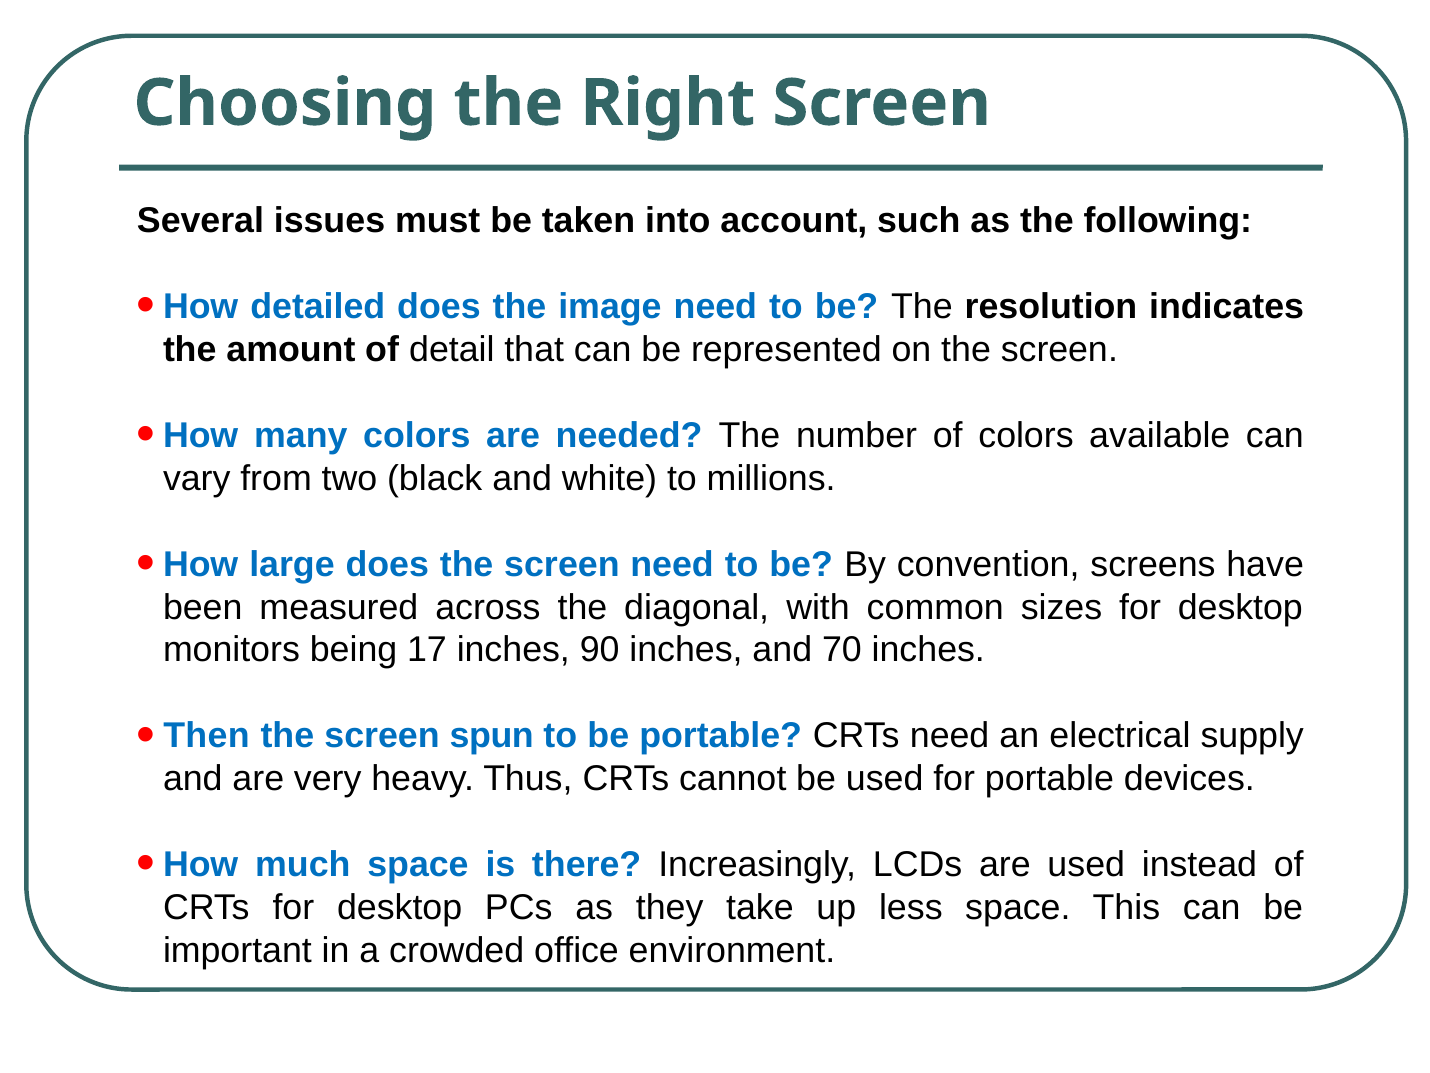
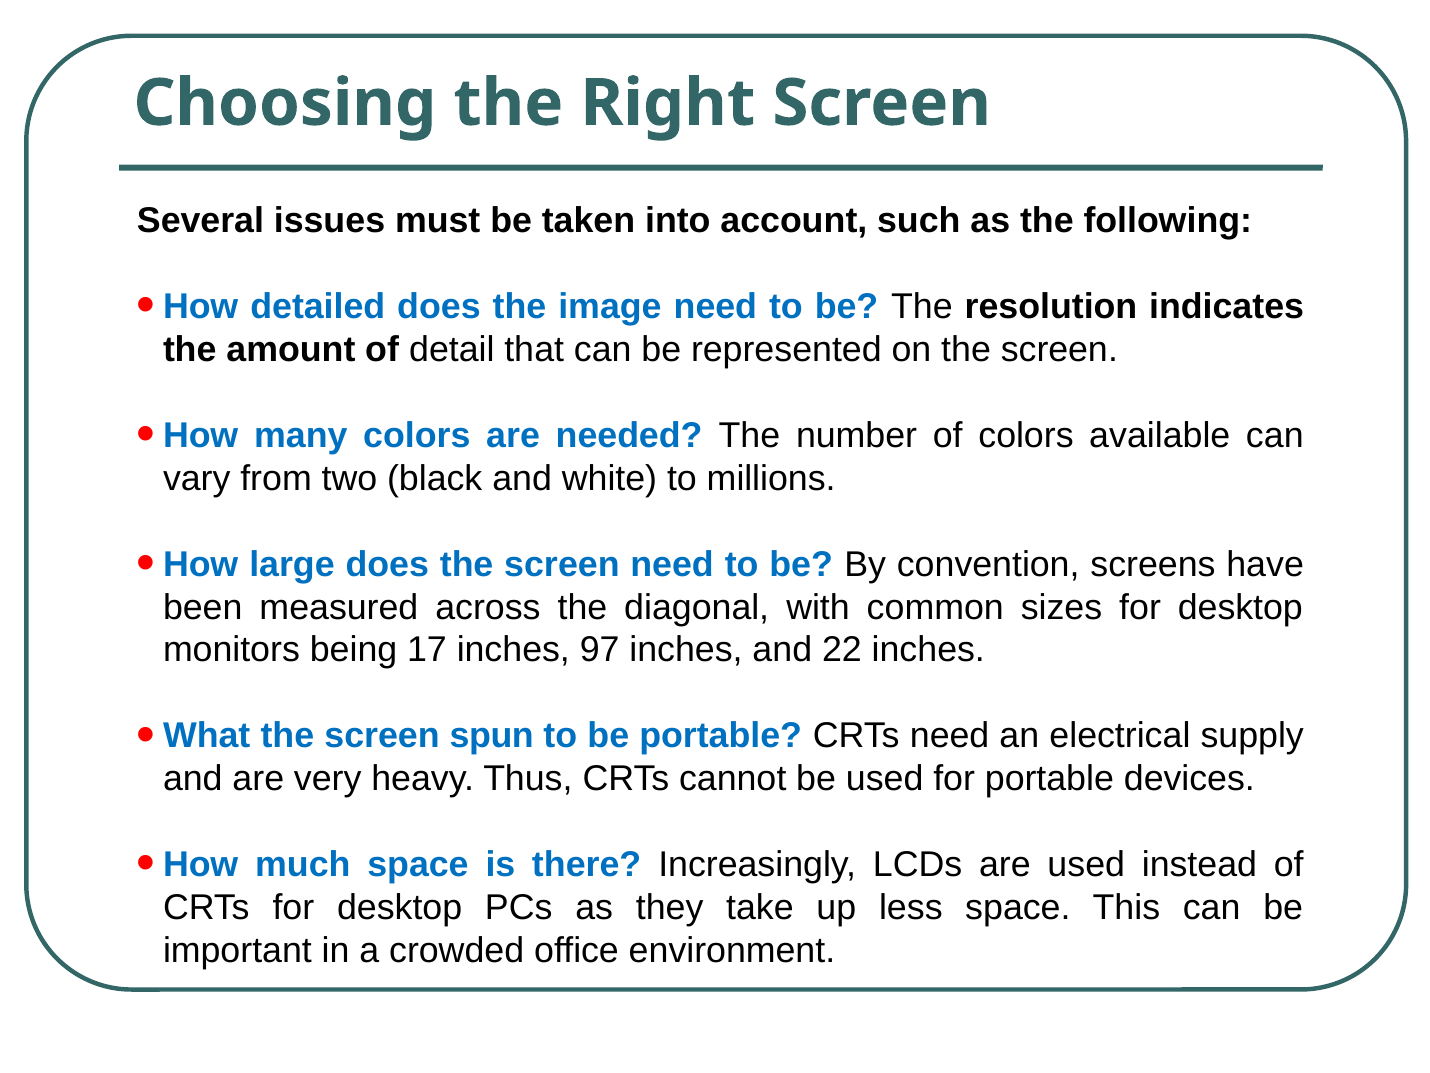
90: 90 -> 97
70: 70 -> 22
Then: Then -> What
